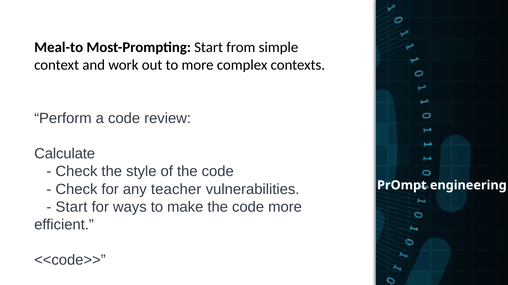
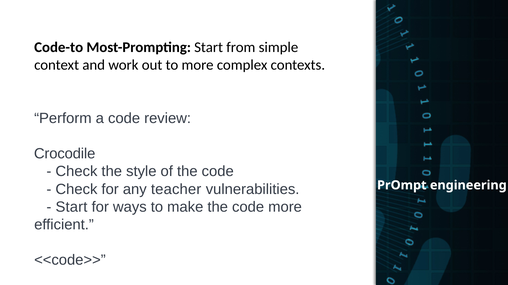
Meal-to: Meal-to -> Code-to
Calculate: Calculate -> Crocodile
